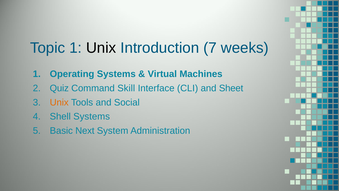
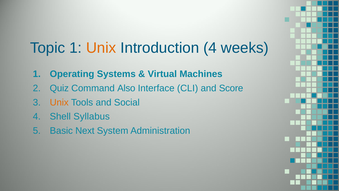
Unix at (101, 48) colour: black -> orange
Introduction 7: 7 -> 4
Skill: Skill -> Also
Sheet: Sheet -> Score
Shell Systems: Systems -> Syllabus
